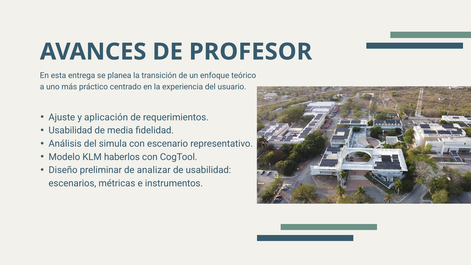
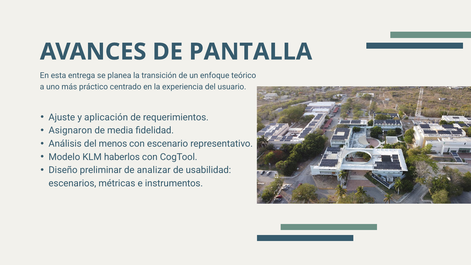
PROFESOR: PROFESOR -> PANTALLA
Usabilidad at (70, 130): Usabilidad -> Asignaron
simula: simula -> menos
